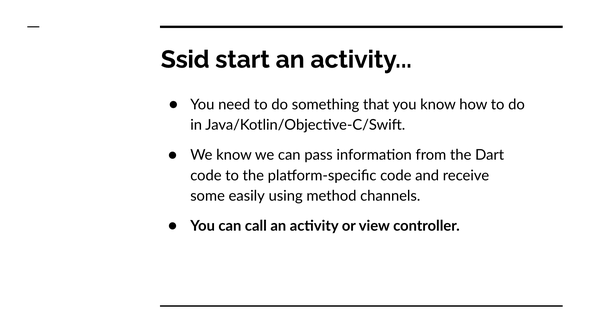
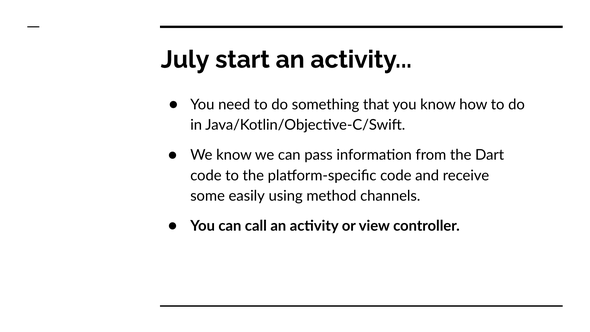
Ssid: Ssid -> July
